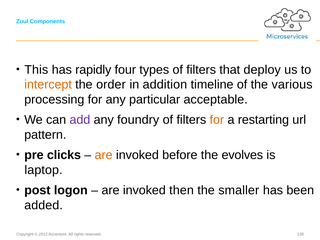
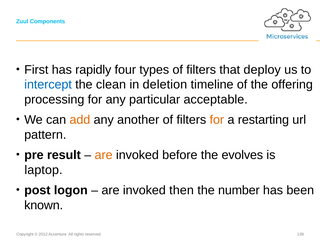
This: This -> First
intercept colour: orange -> blue
order: order -> clean
addition: addition -> deletion
various: various -> offering
add colour: purple -> orange
foundry: foundry -> another
clicks: clicks -> result
smaller: smaller -> number
added: added -> known
